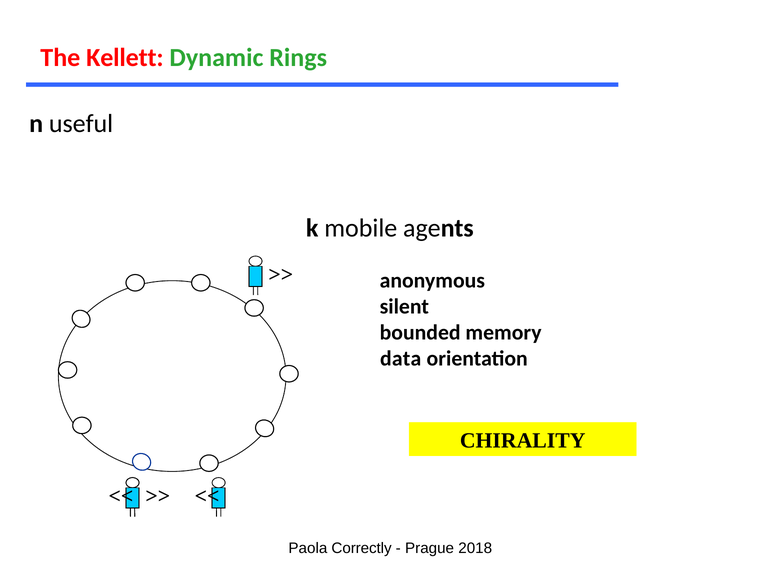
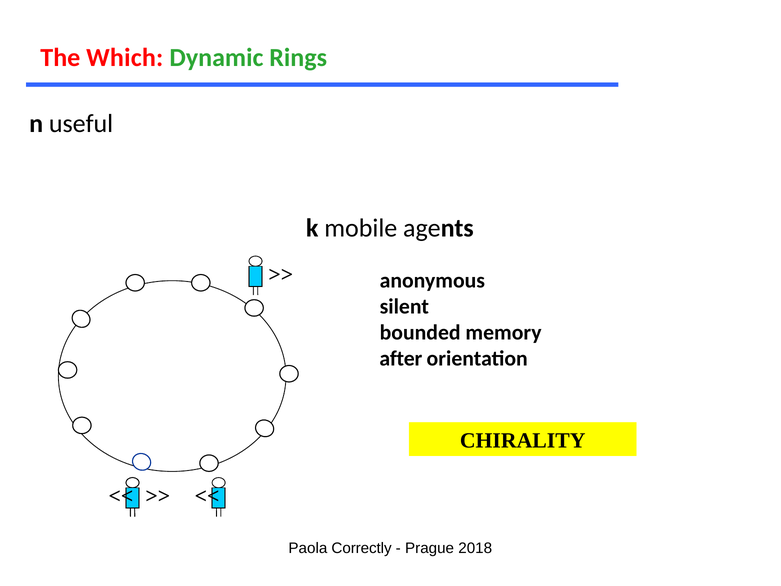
Kellett: Kellett -> Which
data: data -> after
